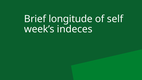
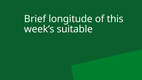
self: self -> this
indeces: indeces -> suitable
